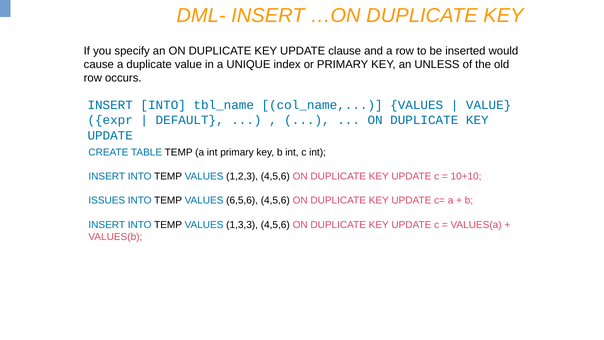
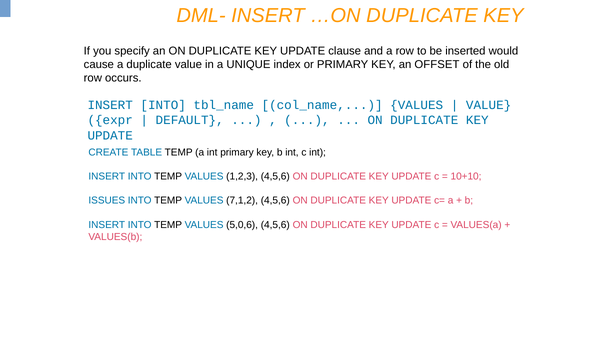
UNLESS: UNLESS -> OFFSET
6,5,6: 6,5,6 -> 7,1,2
1,3,3: 1,3,3 -> 5,0,6
